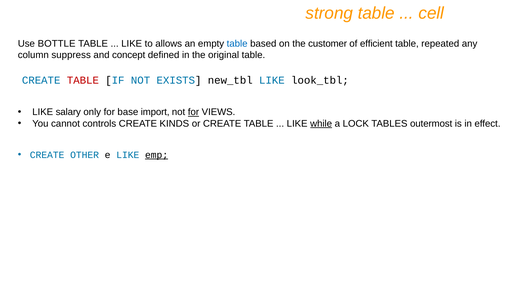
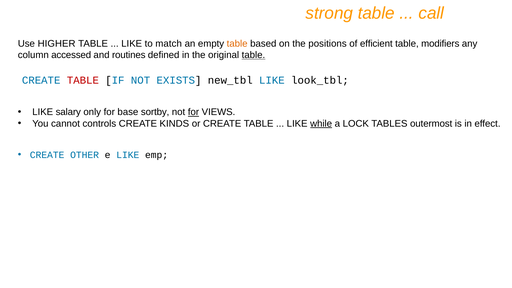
cell: cell -> call
BOTTLE: BOTTLE -> HIGHER
allows: allows -> match
table at (237, 44) colour: blue -> orange
customer: customer -> positions
repeated: repeated -> modifiers
suppress: suppress -> accessed
concept: concept -> routines
table at (253, 55) underline: none -> present
import: import -> sortby
emp underline: present -> none
